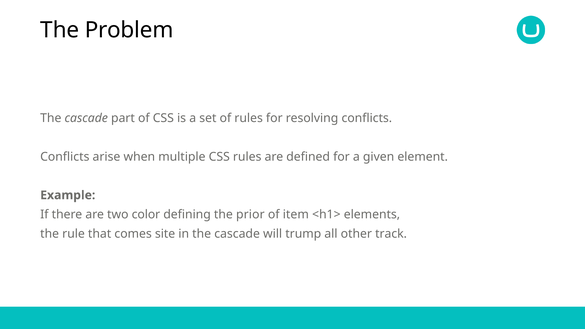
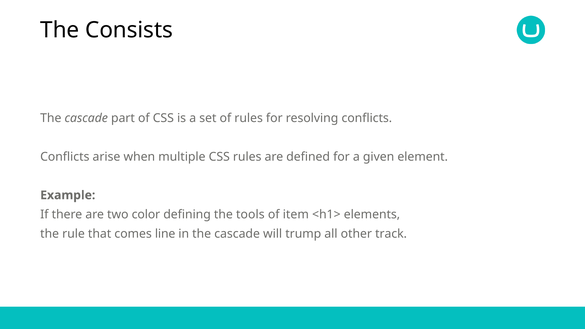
Problem: Problem -> Consists
prior: prior -> tools
site: site -> line
